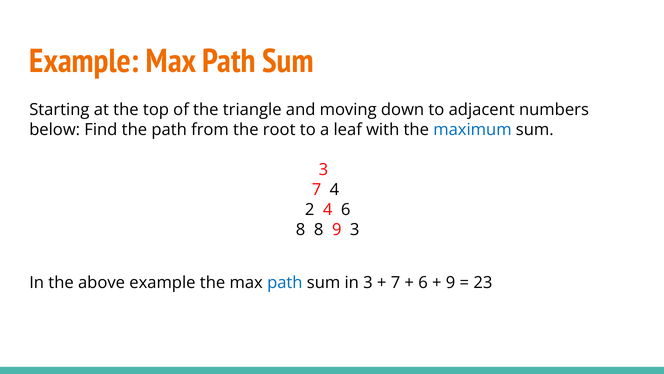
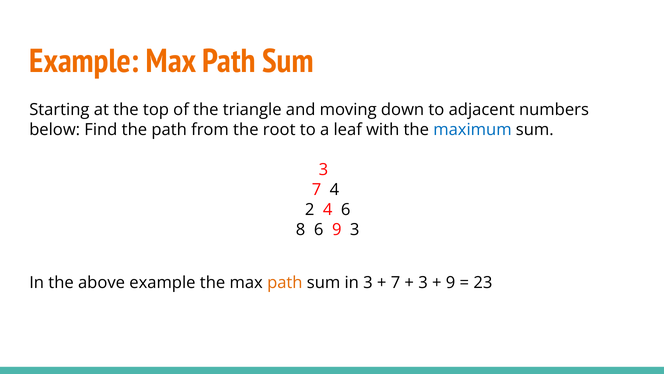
8 8: 8 -> 6
path at (285, 282) colour: blue -> orange
6 at (423, 282): 6 -> 3
